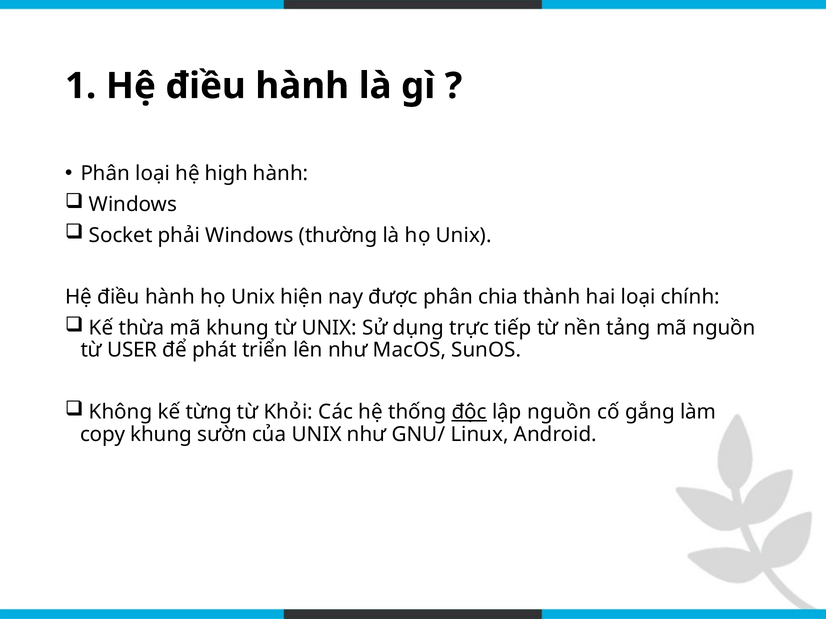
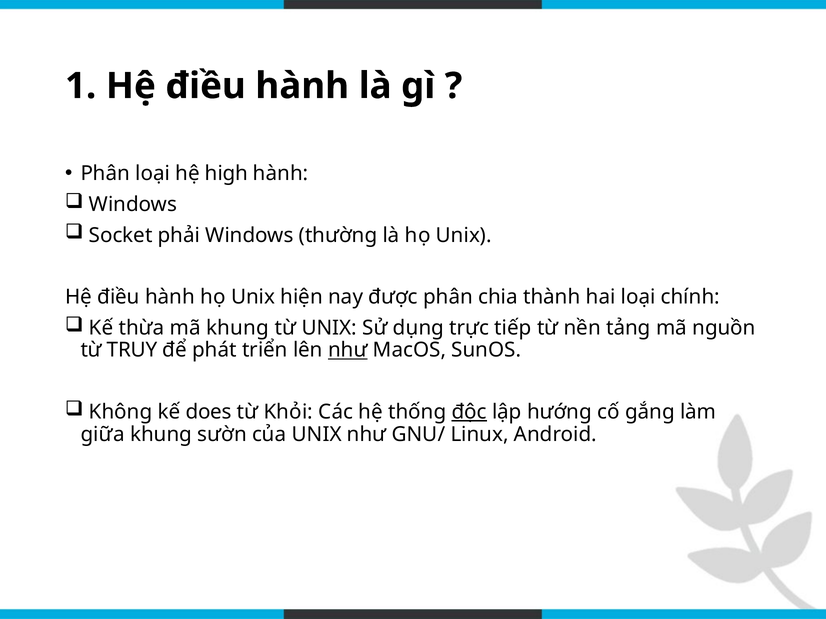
USER: USER -> TRUY
như at (348, 350) underline: none -> present
từng: từng -> does
lập nguồn: nguồn -> hướng
copy: copy -> giữa
